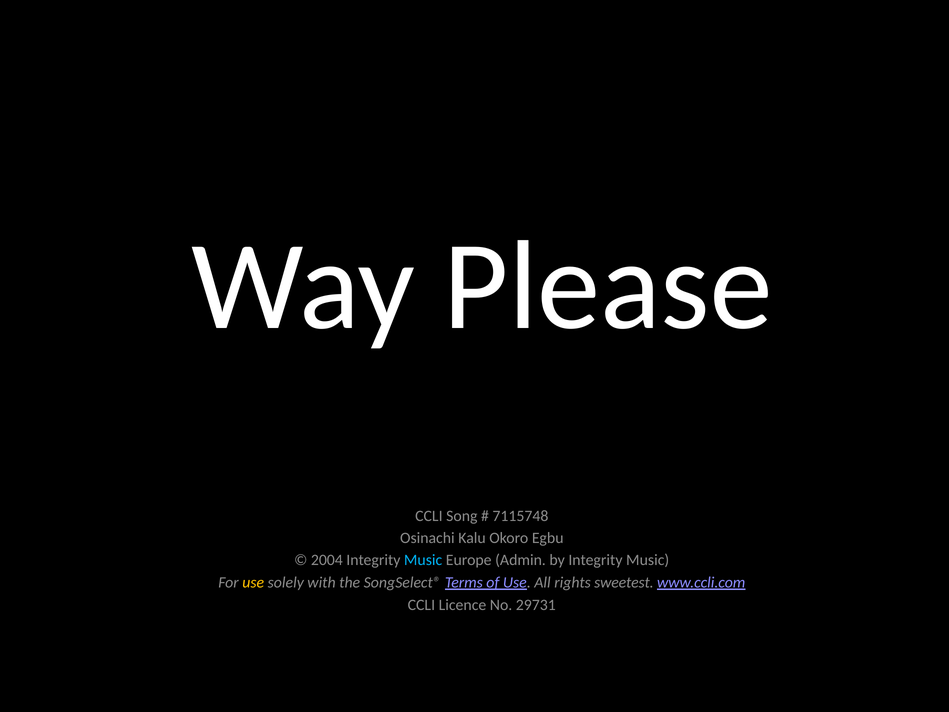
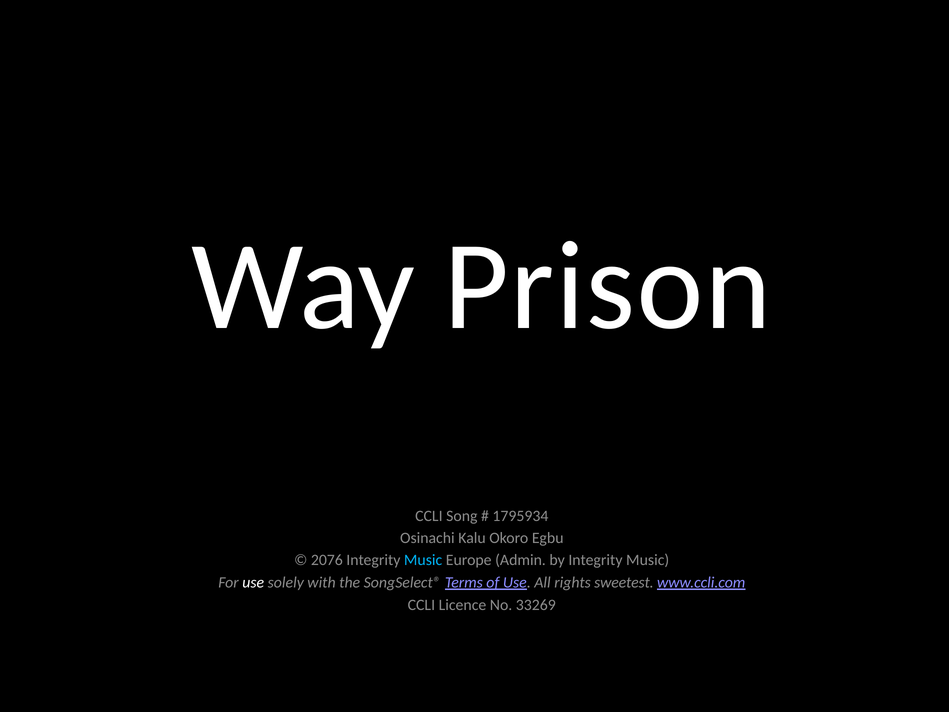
Please: Please -> Prison
7115748: 7115748 -> 1795934
2004: 2004 -> 2076
use at (253, 582) colour: yellow -> white
29731: 29731 -> 33269
